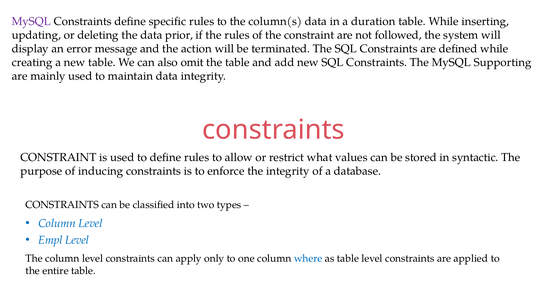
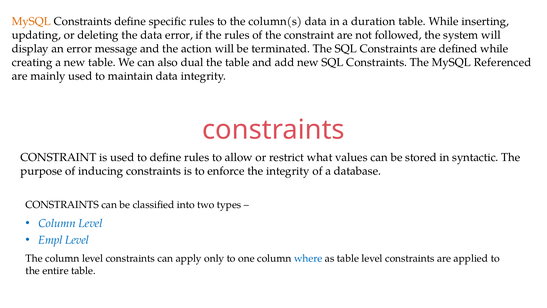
MySQL at (31, 21) colour: purple -> orange
data prior: prior -> error
omit: omit -> dual
Supporting: Supporting -> Referenced
